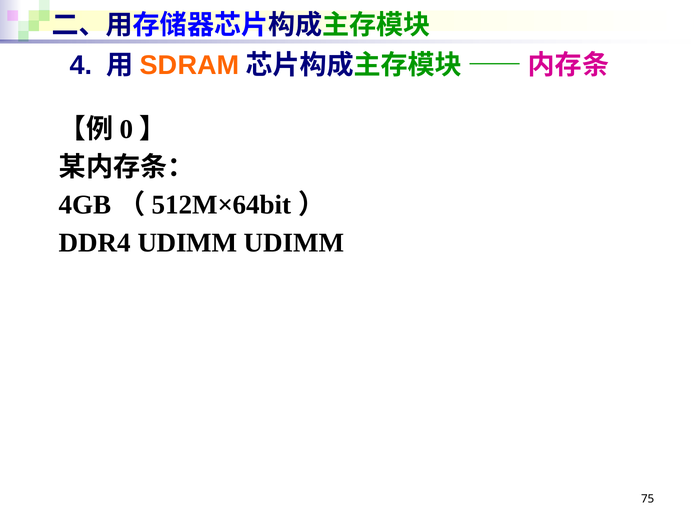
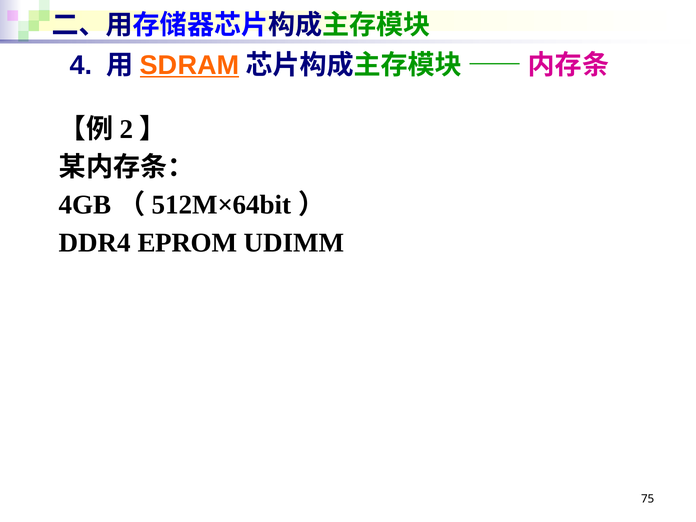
SDRAM underline: none -> present
0: 0 -> 2
DDR4 UDIMM: UDIMM -> EPROM
